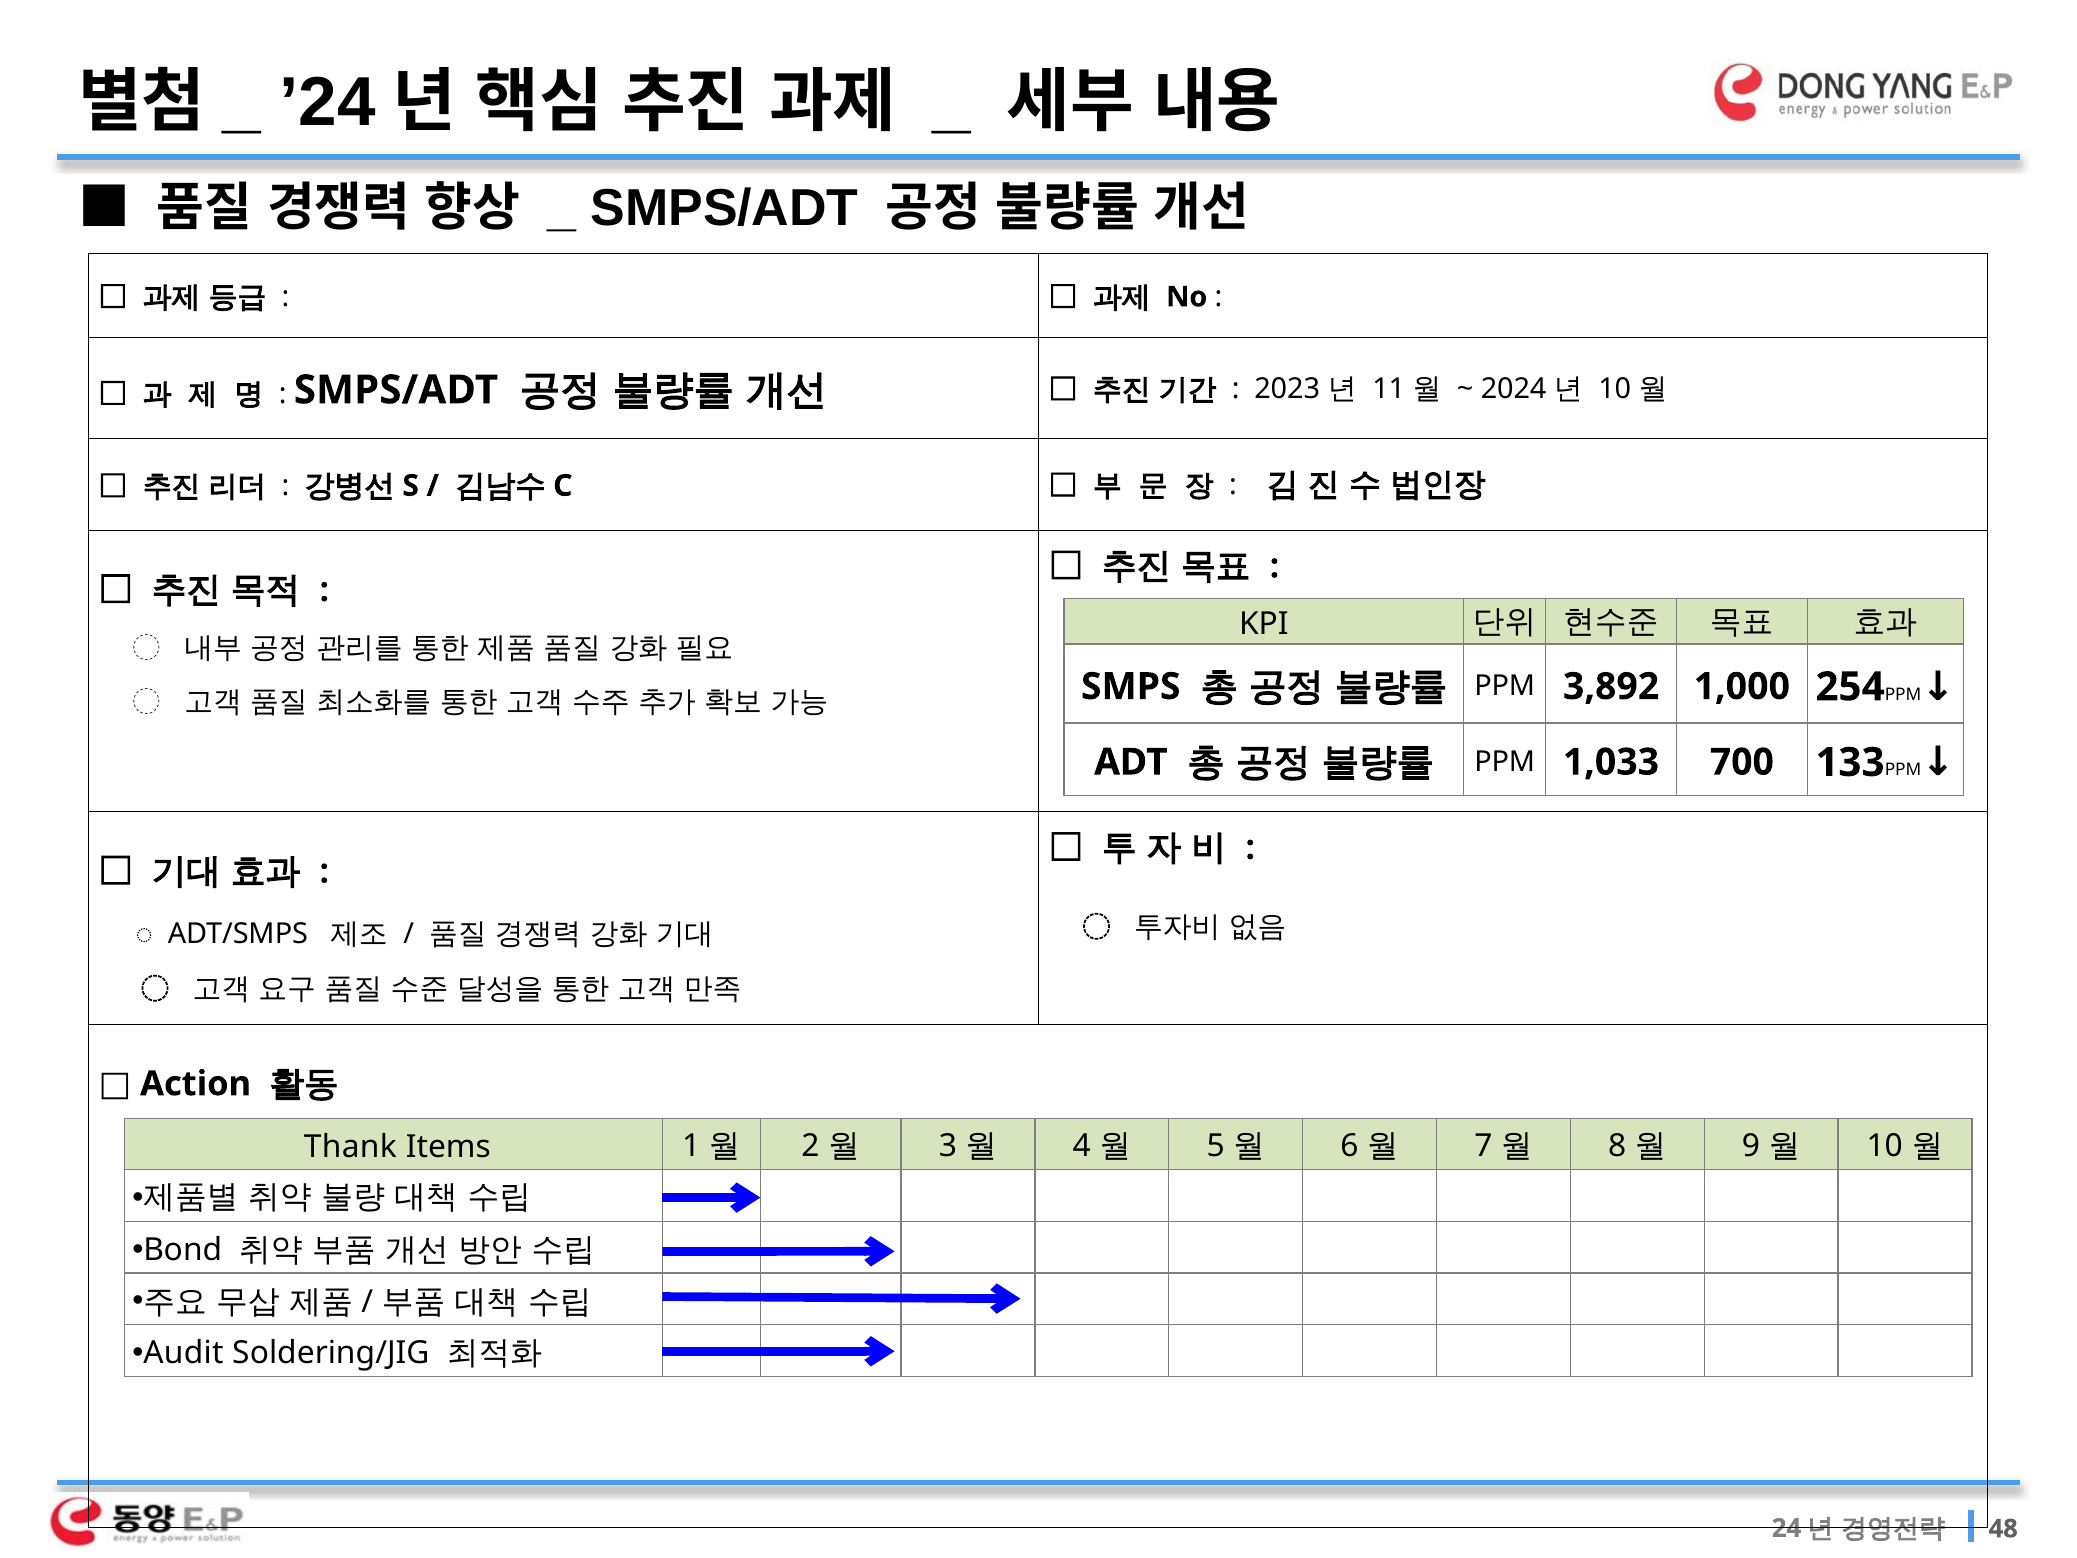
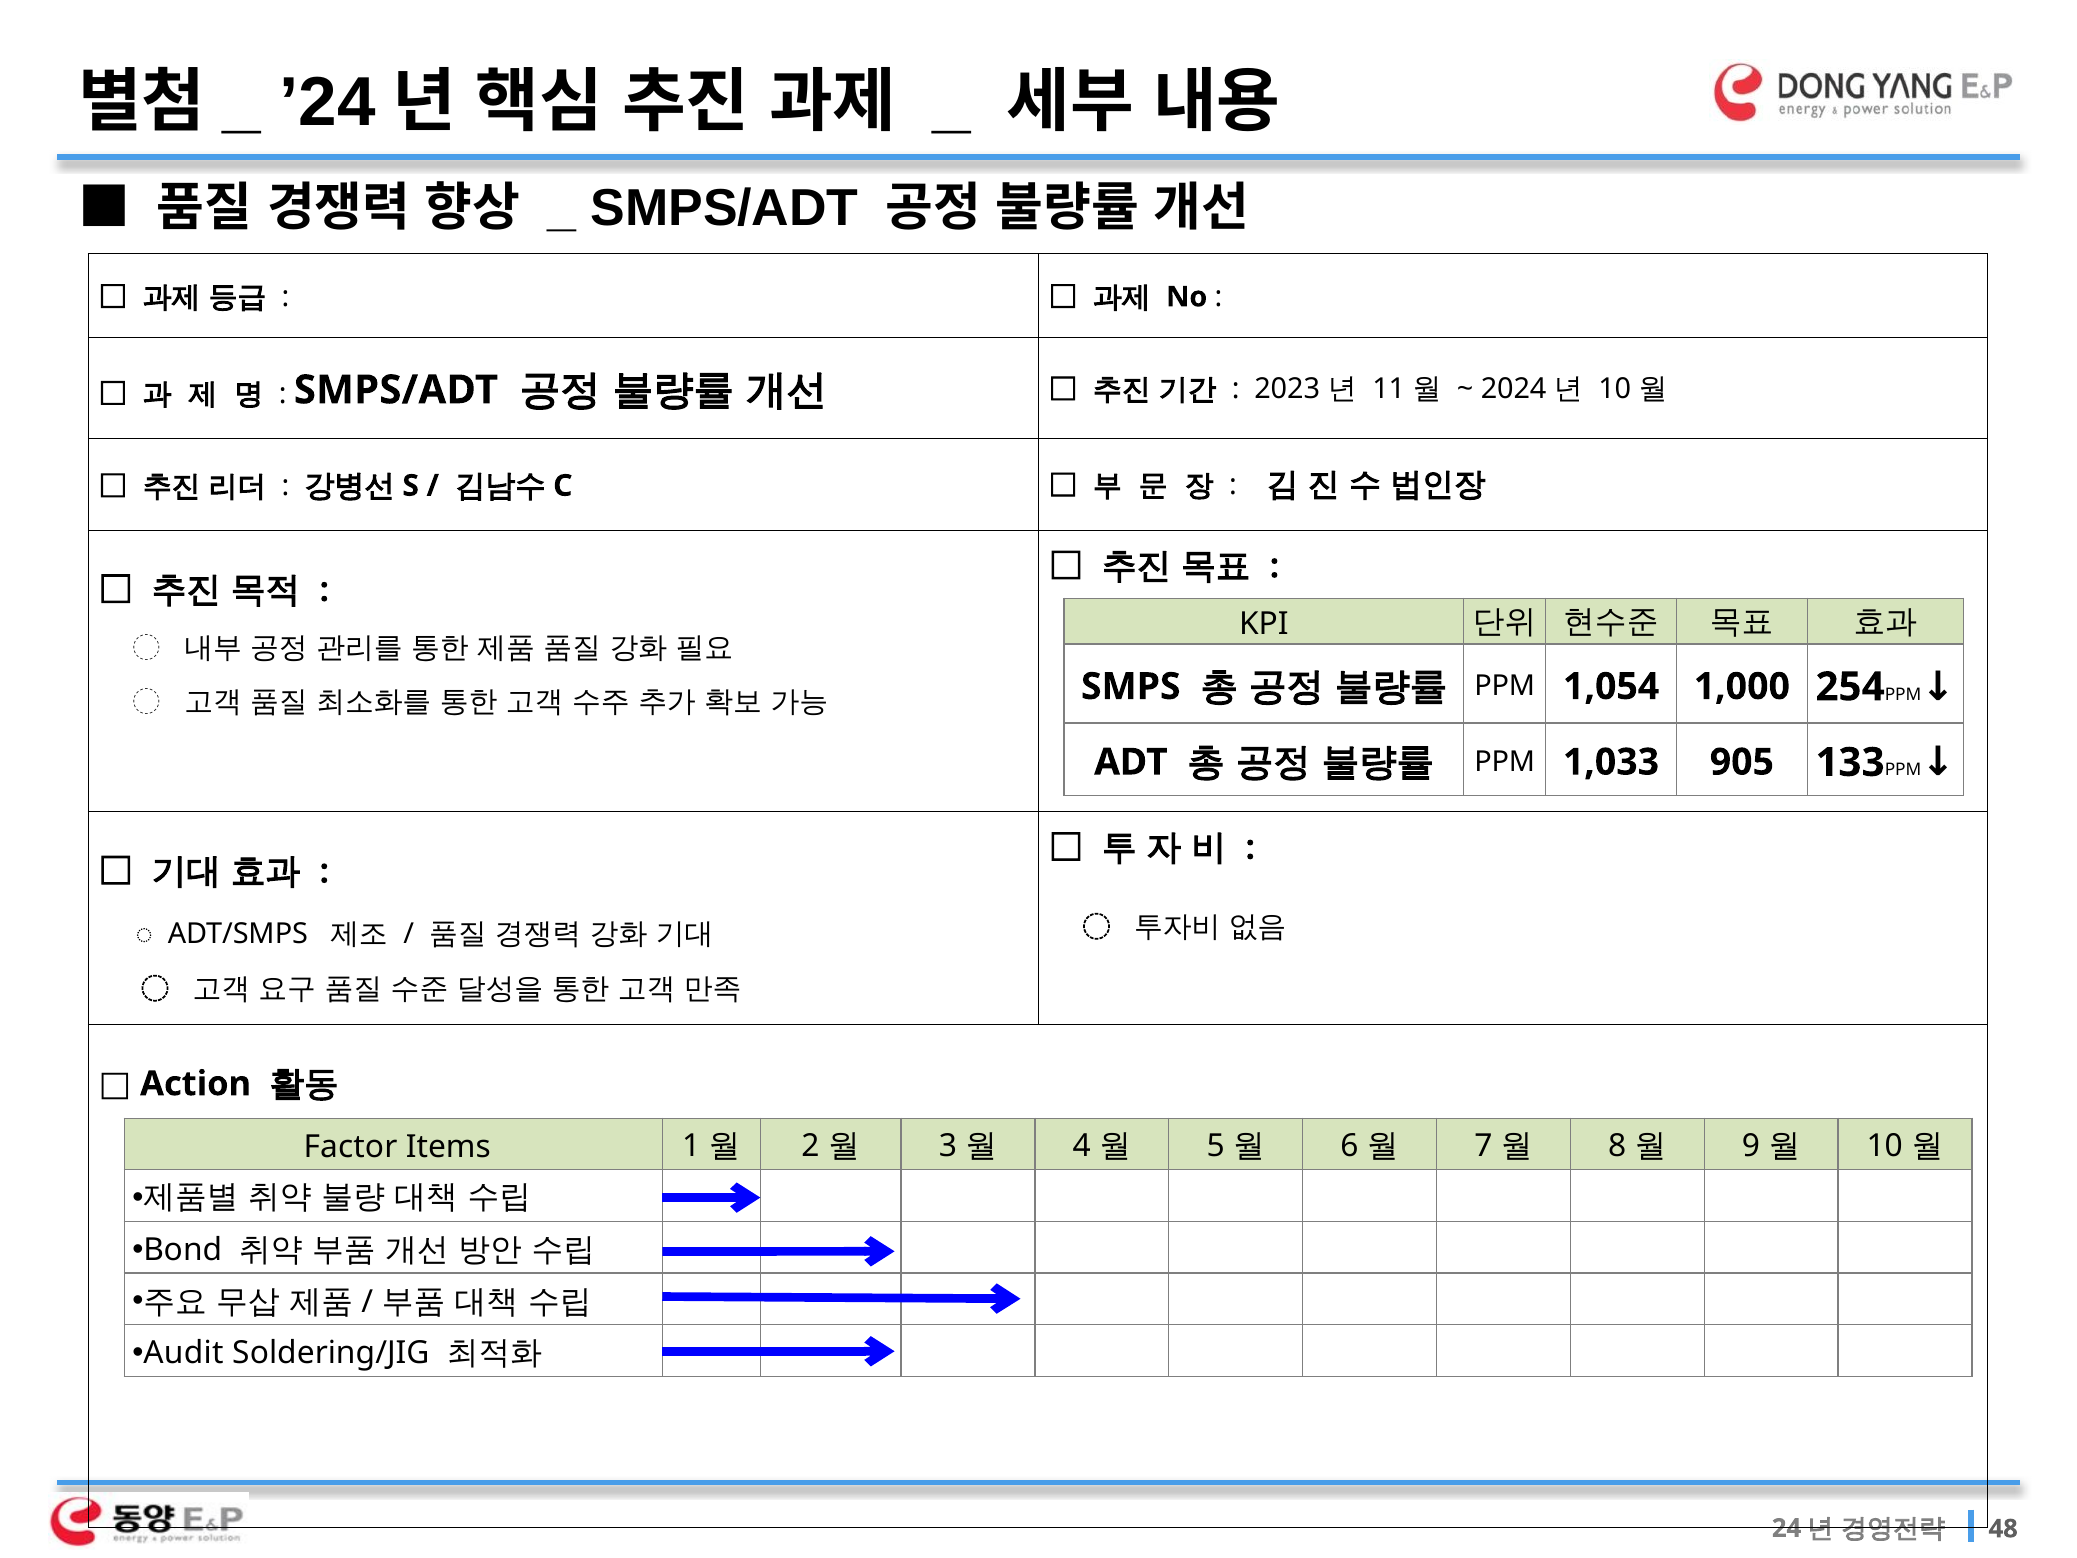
3,892: 3,892 -> 1,054
700: 700 -> 905
Thank: Thank -> Factor
